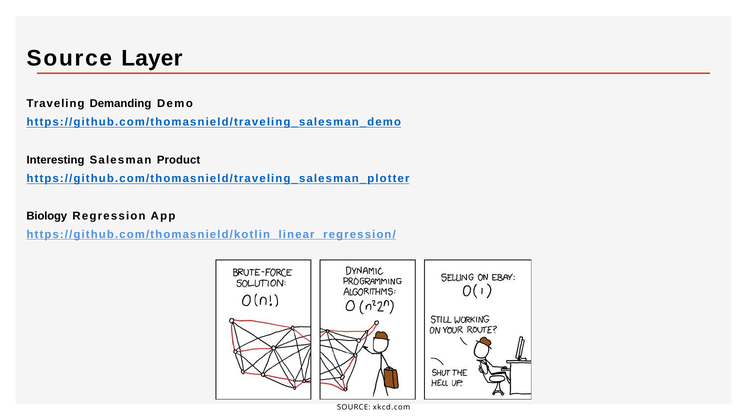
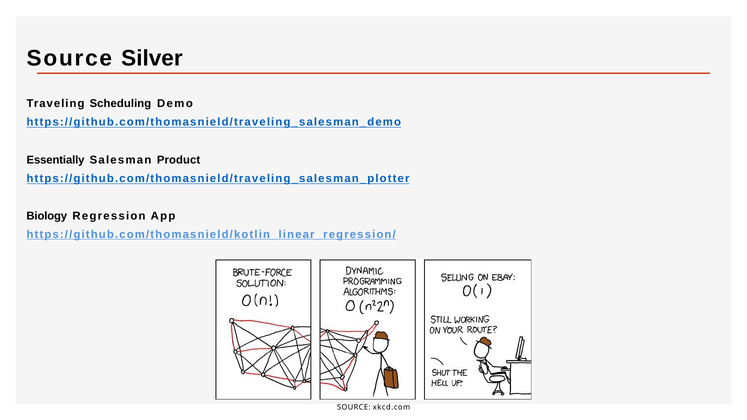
Layer: Layer -> Silver
Demanding: Demanding -> Scheduling
Interesting: Interesting -> Essentially
